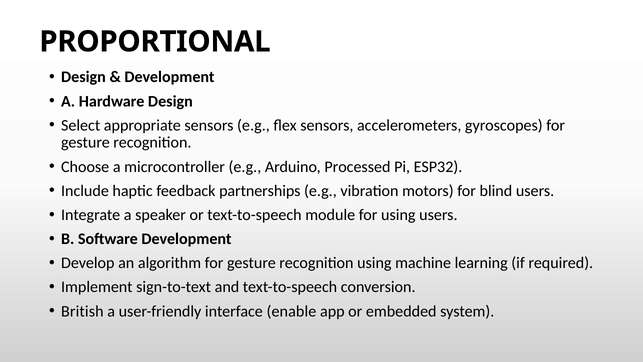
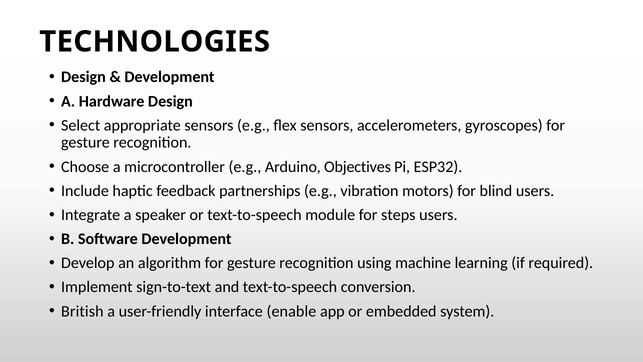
PROPORTIONAL: PROPORTIONAL -> TECHNOLOGIES
Processed: Processed -> Objectives
for using: using -> steps
